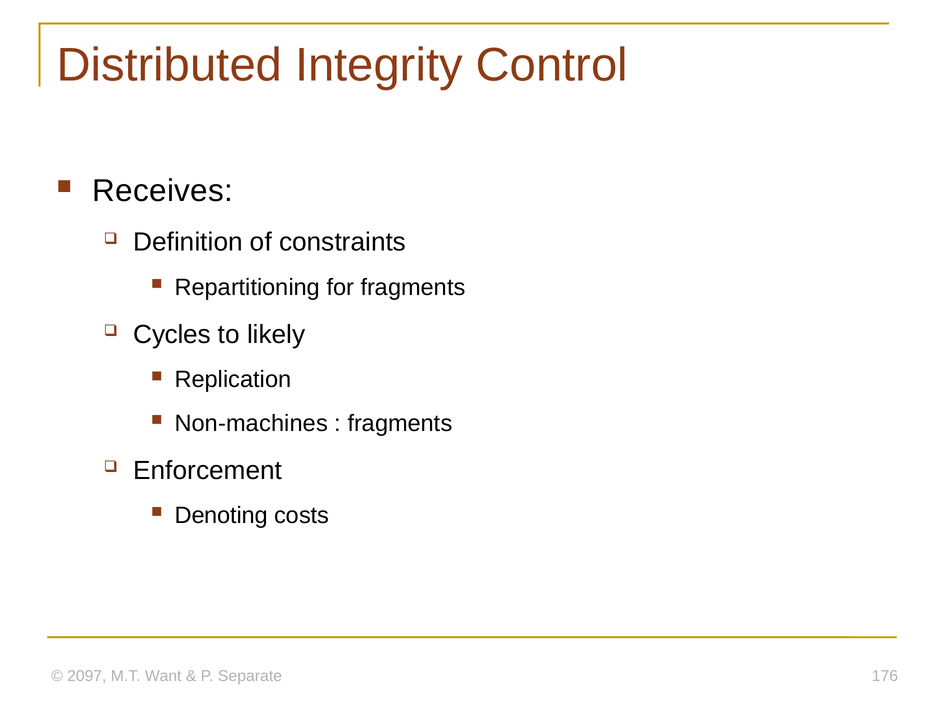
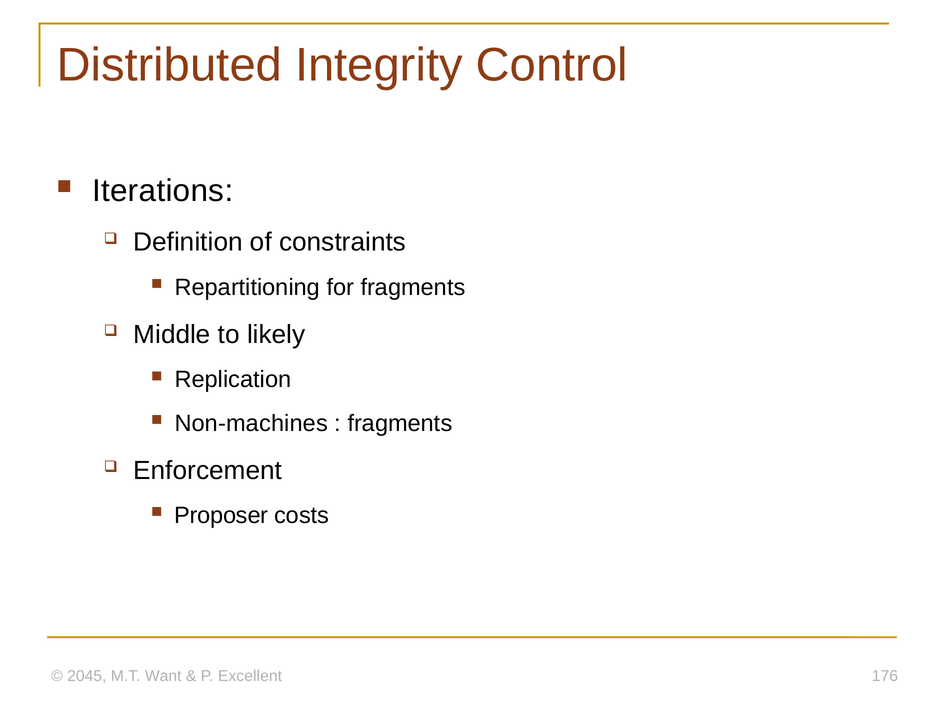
Receives: Receives -> Iterations
Cycles: Cycles -> Middle
Denoting: Denoting -> Proposer
2097: 2097 -> 2045
Separate: Separate -> Excellent
